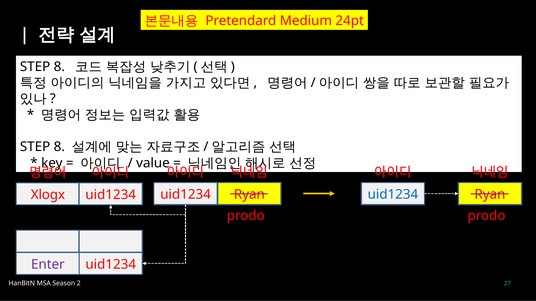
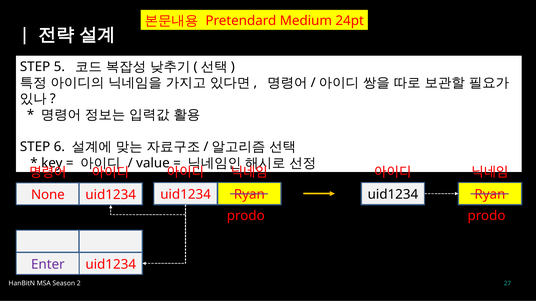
8 at (59, 67): 8 -> 5
8 at (59, 147): 8 -> 6
uid1234 at (393, 195) colour: blue -> black
Xlogx: Xlogx -> None
